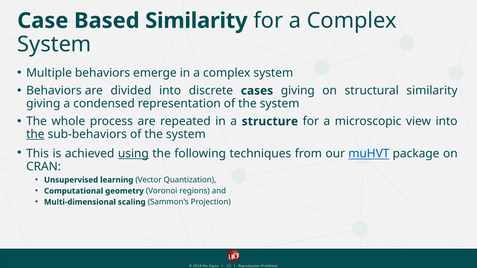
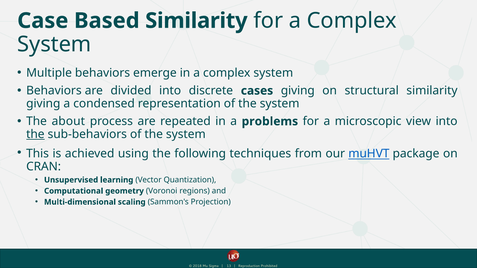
whole: whole -> about
structure: structure -> problems
using underline: present -> none
